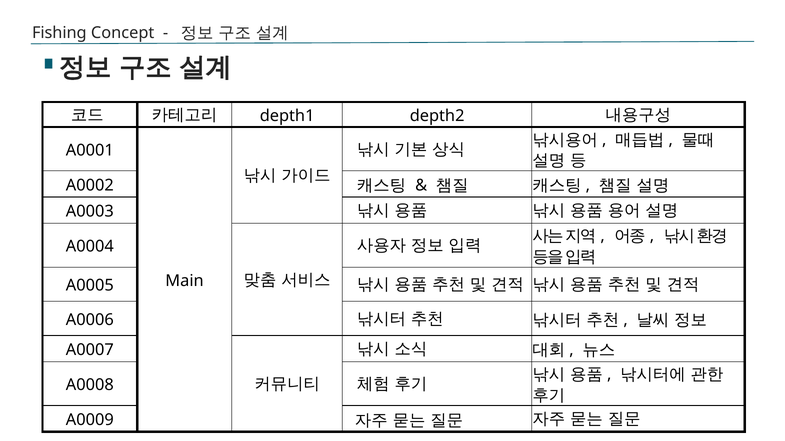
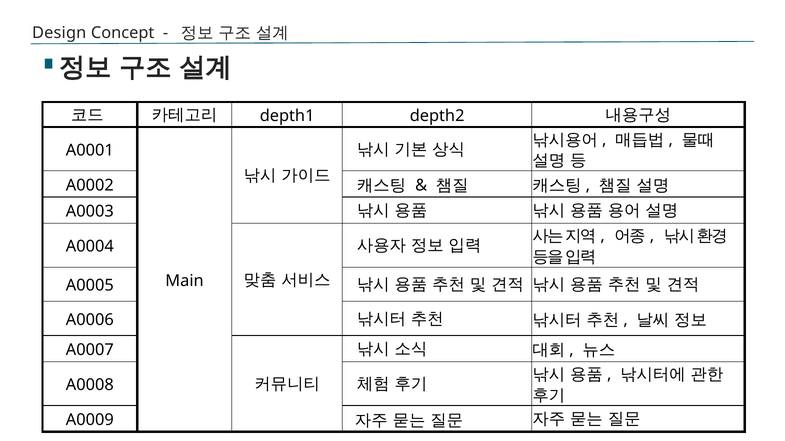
Fishing: Fishing -> Design
